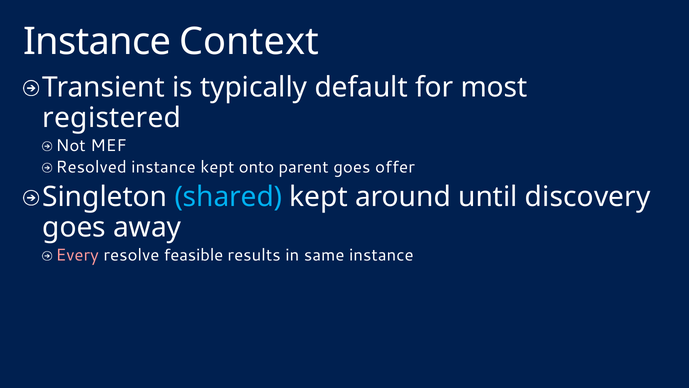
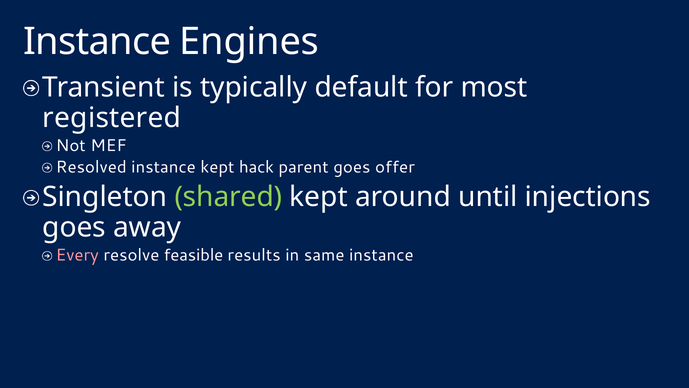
Context: Context -> Engines
onto: onto -> hack
shared colour: light blue -> light green
discovery: discovery -> injections
